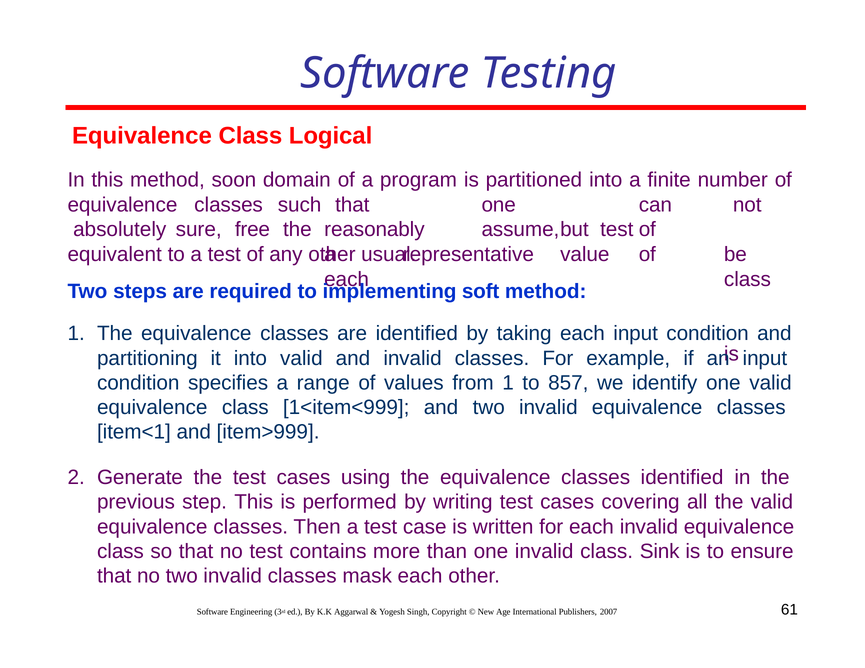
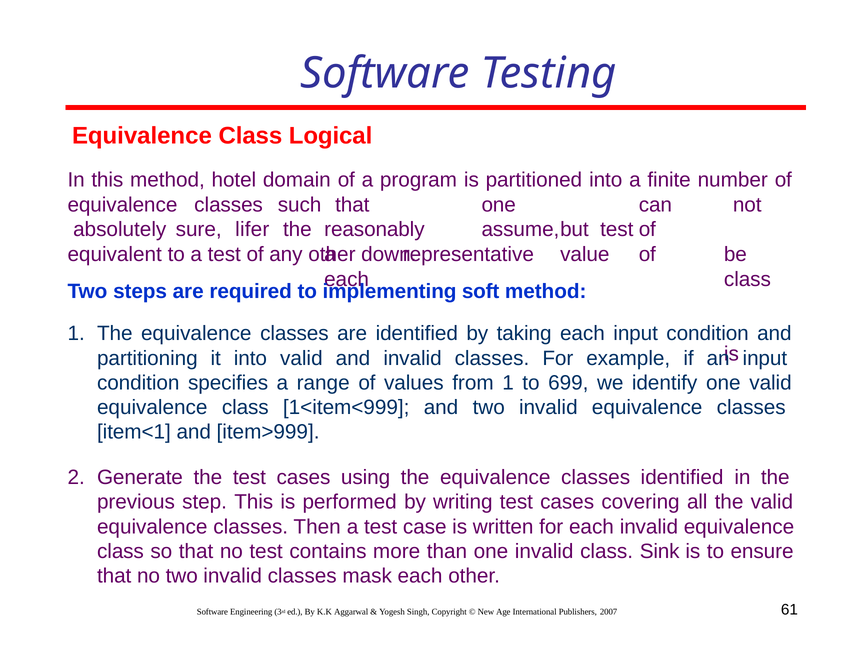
soon: soon -> hotel
free: free -> lifer
usual: usual -> down
857: 857 -> 699
